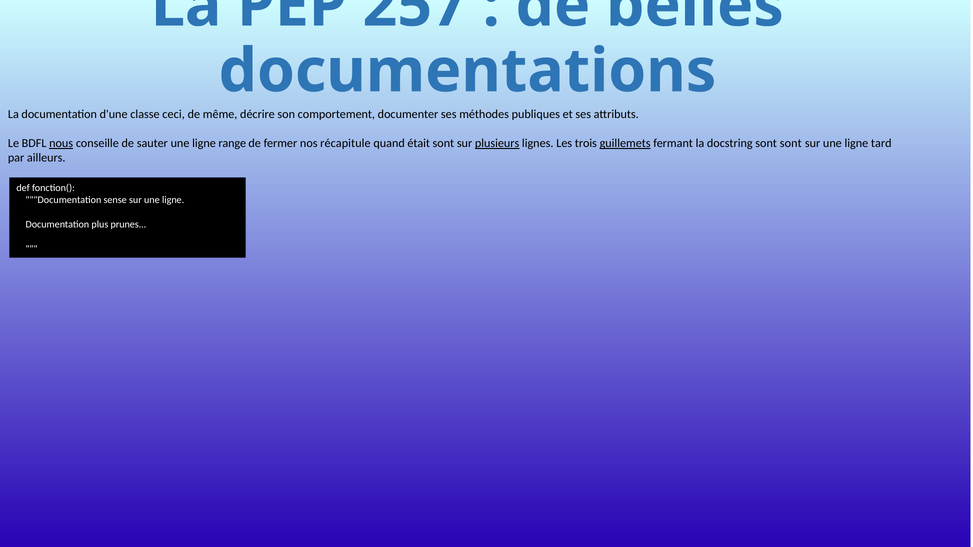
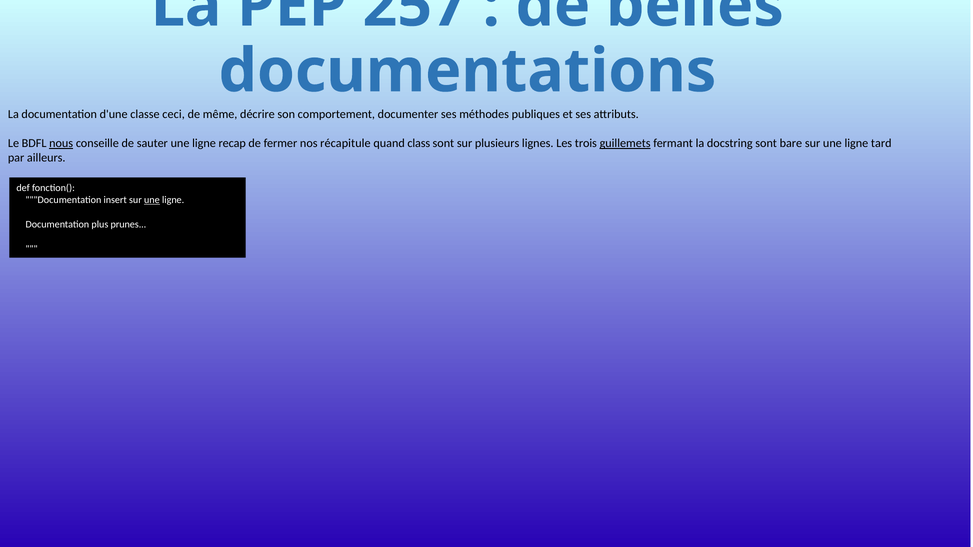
range: range -> recap
était: était -> class
plusieurs underline: present -> none
sont sont: sont -> bare
sense: sense -> insert
une at (152, 200) underline: none -> present
